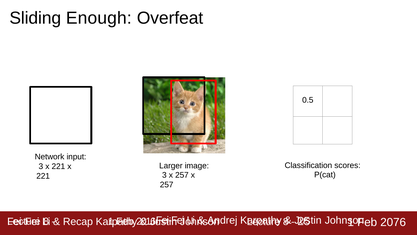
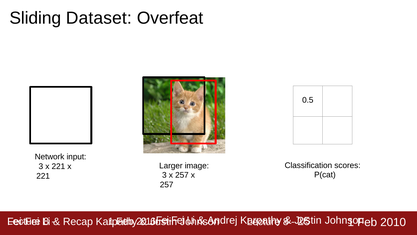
Enough: Enough -> Dataset
2076: 2076 -> 2010
